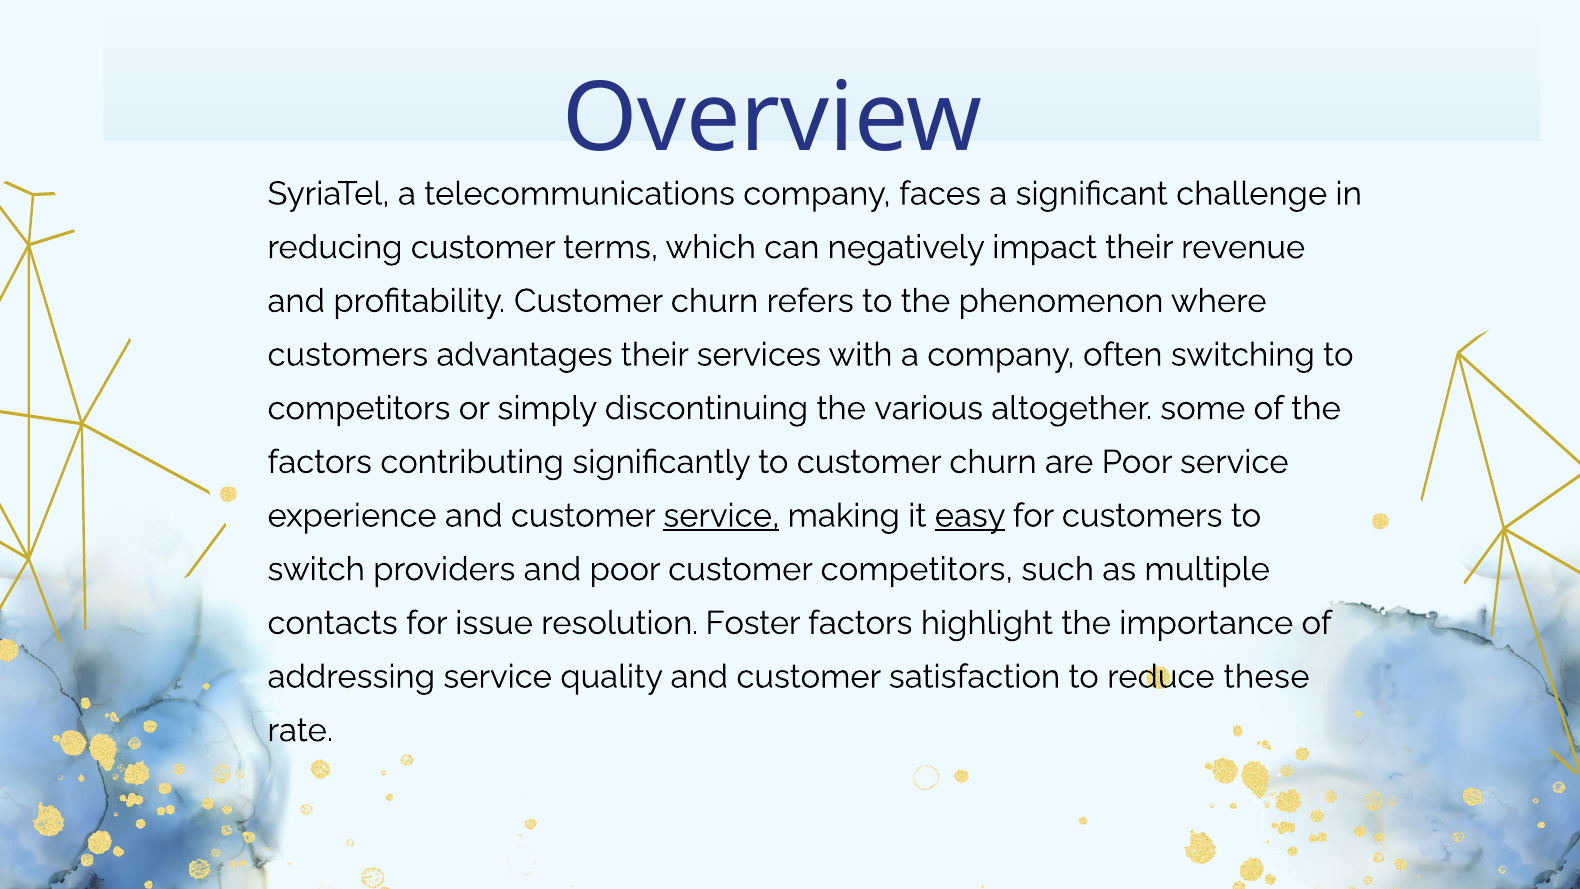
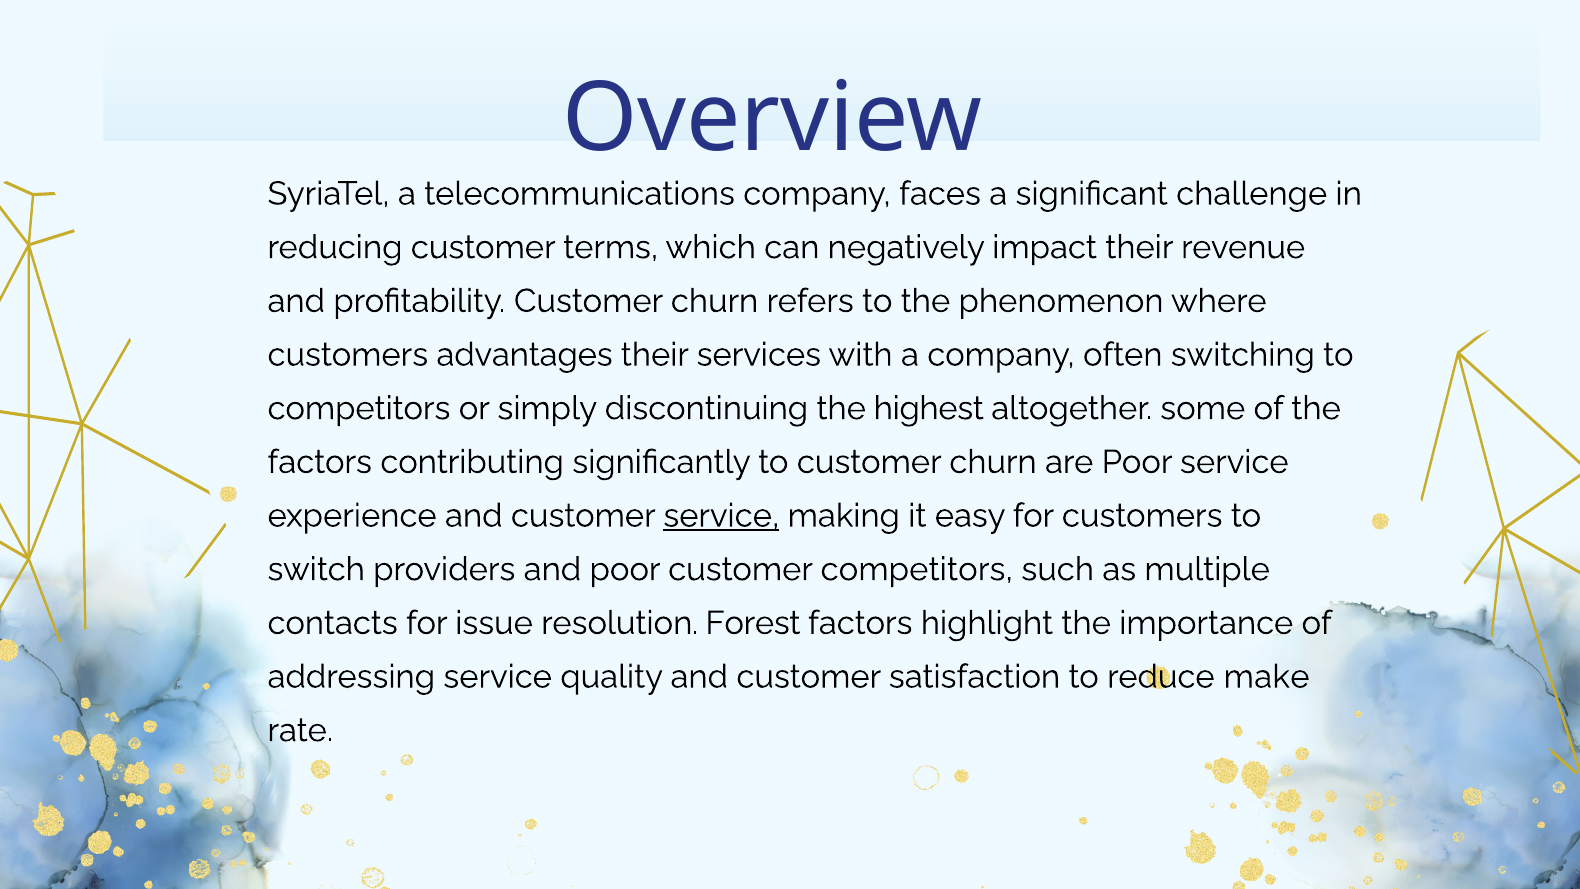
various: various -> highest
easy underline: present -> none
Foster: Foster -> Forest
these: these -> make
